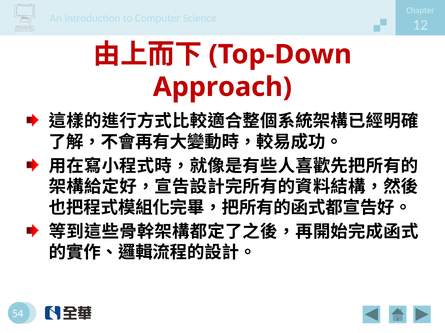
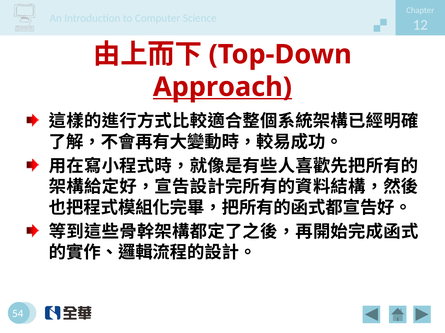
Approach underline: none -> present
